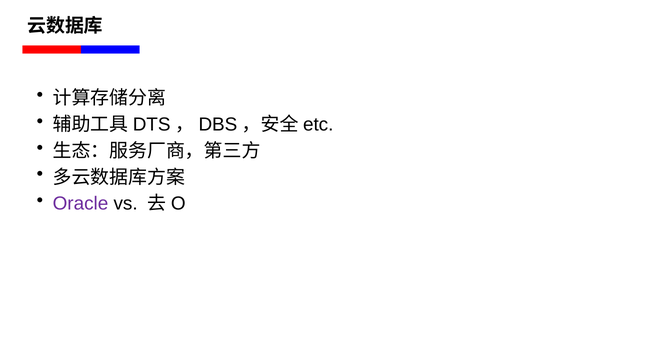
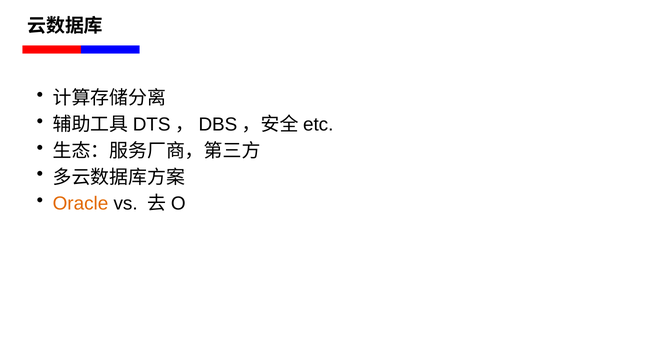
Oracle colour: purple -> orange
